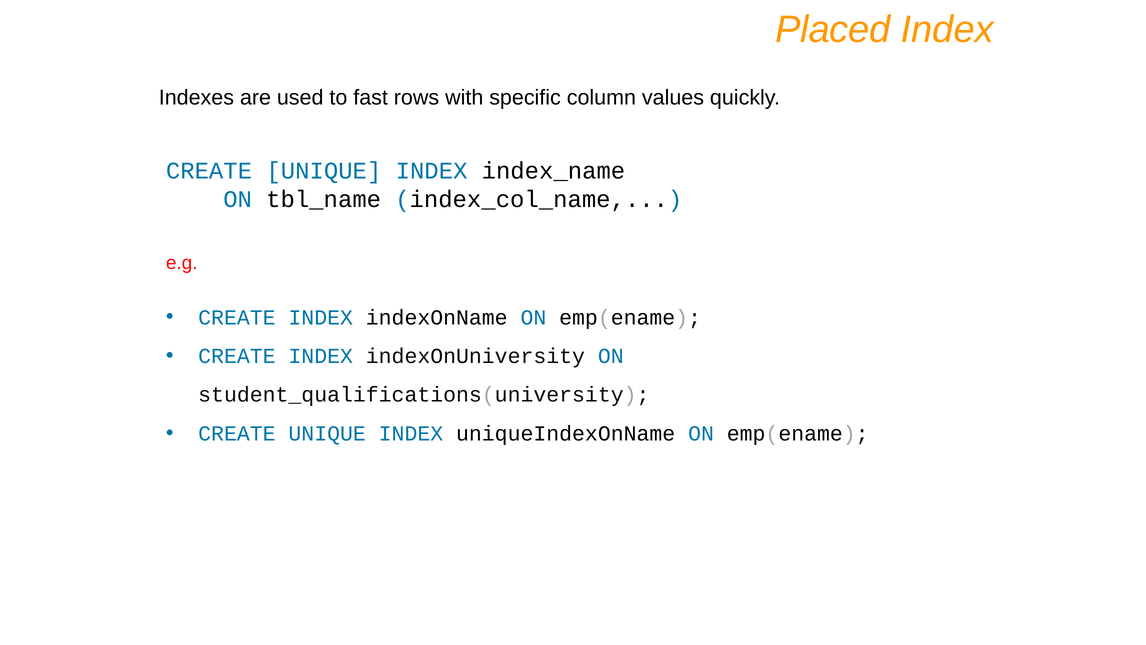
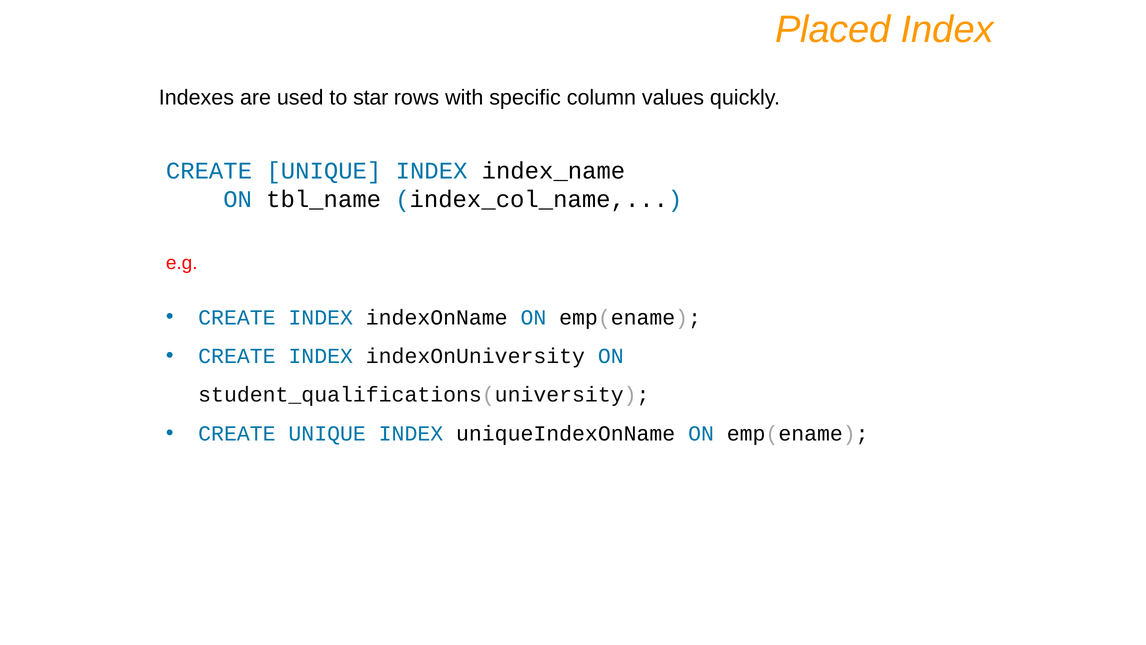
fast: fast -> star
